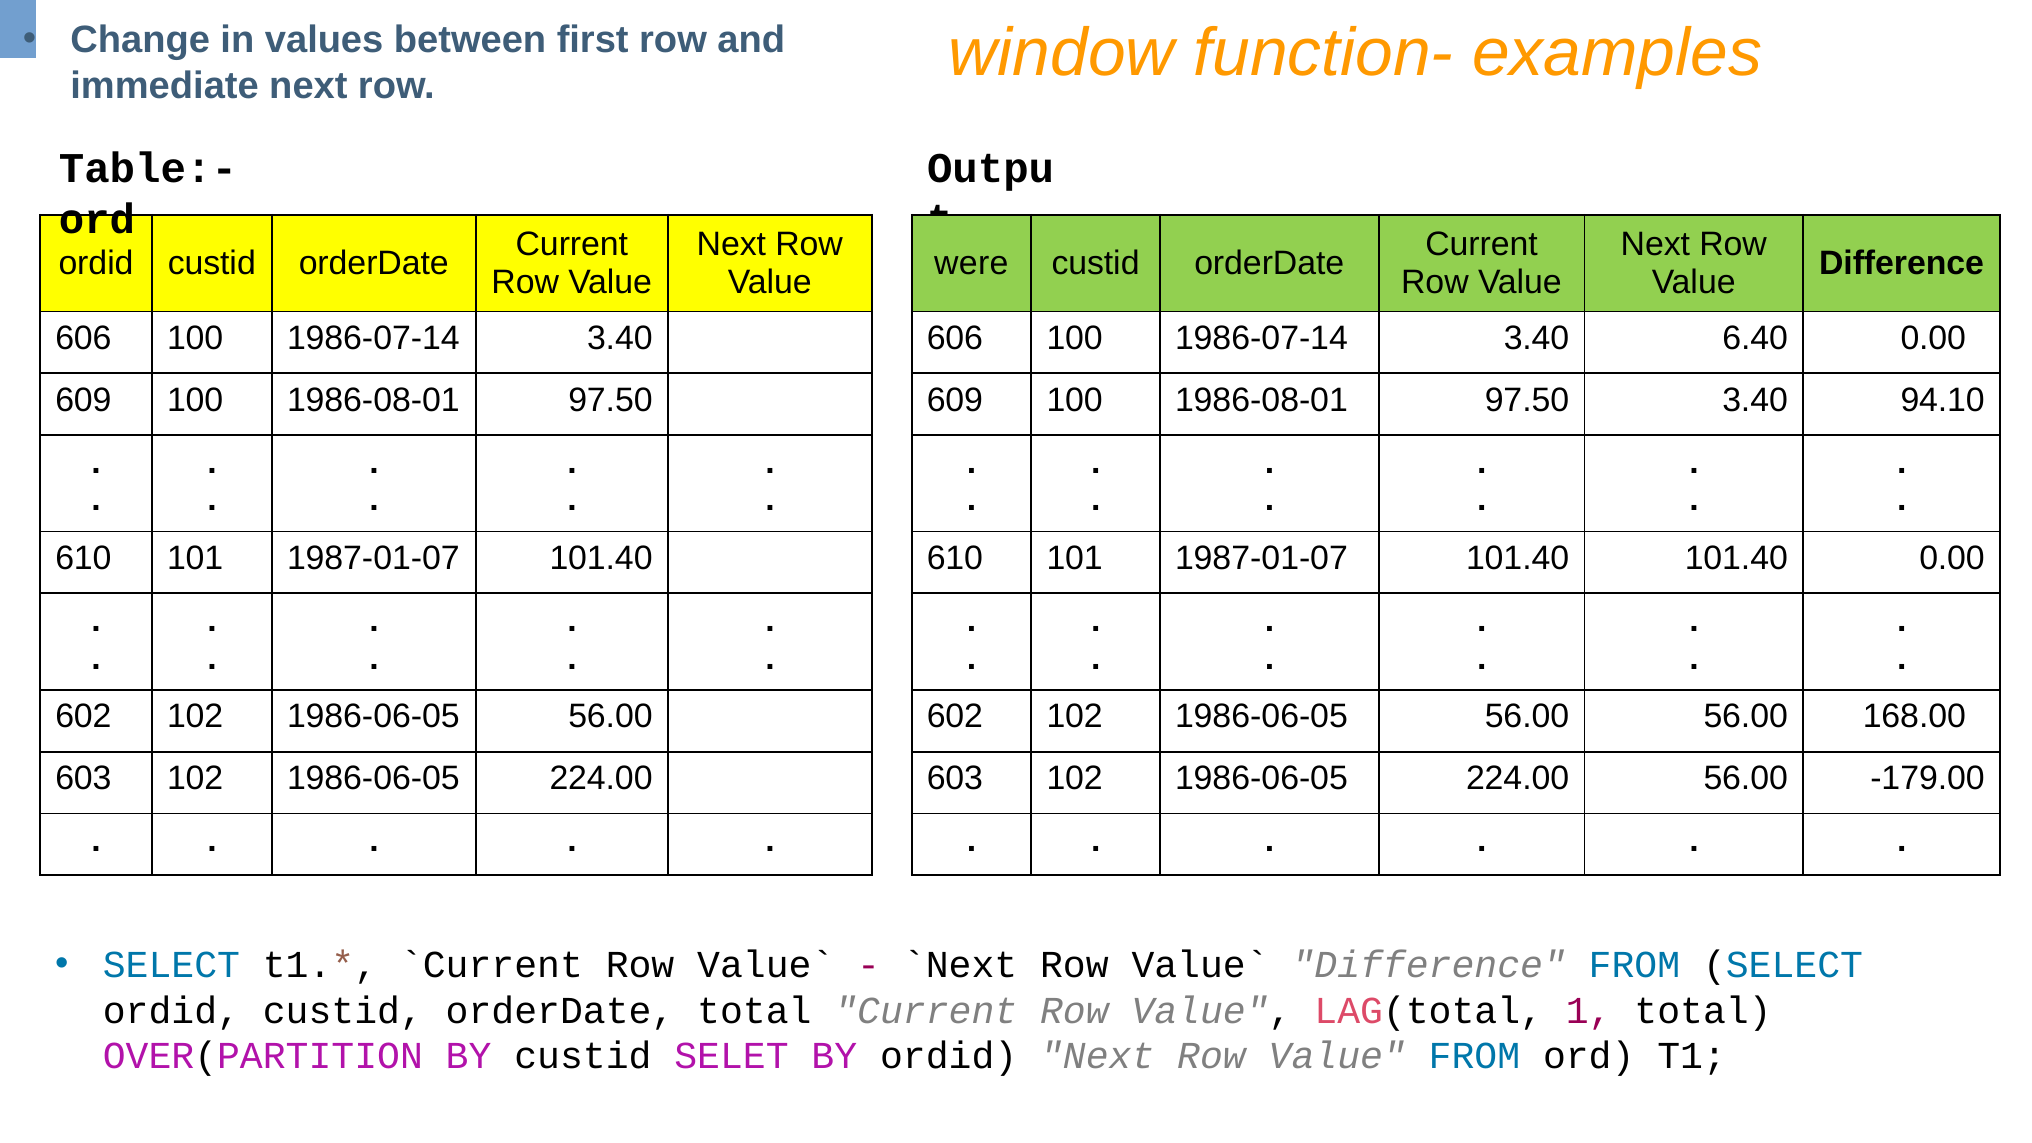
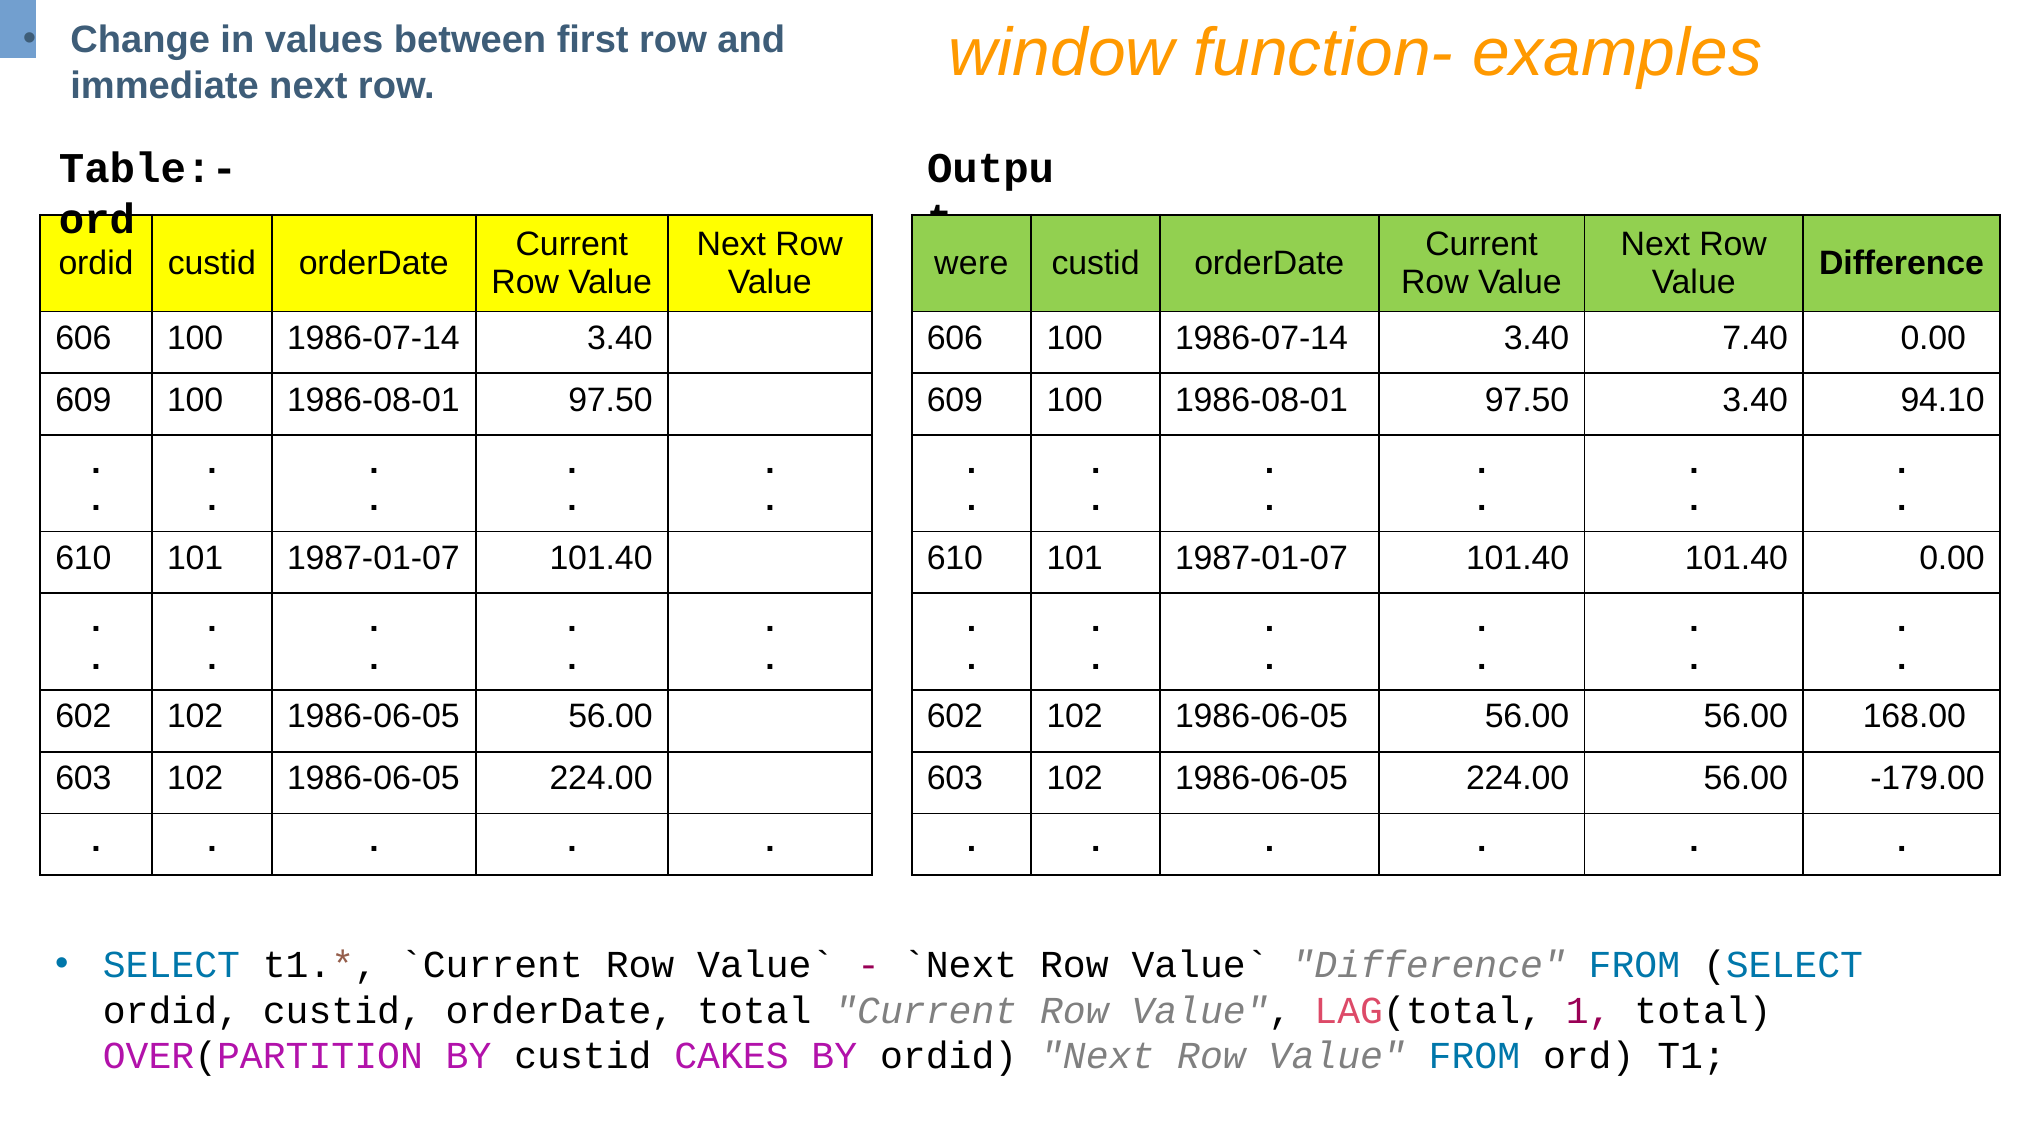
6.40: 6.40 -> 7.40
SELET: SELET -> CAKES
